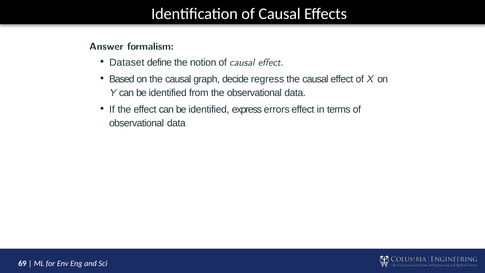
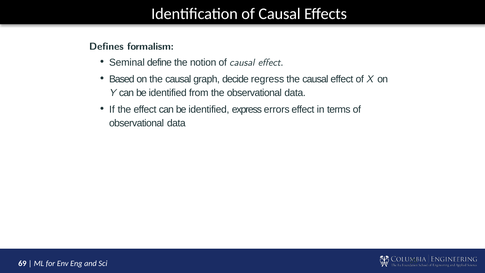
Answer: Answer -> Defines
Dataset: Dataset -> Seminal
